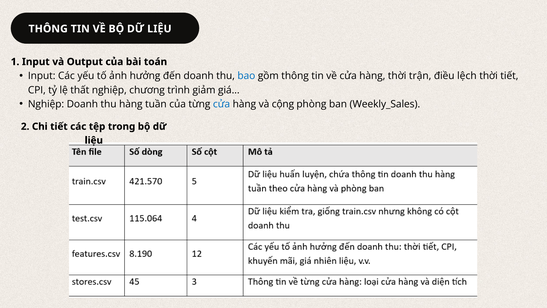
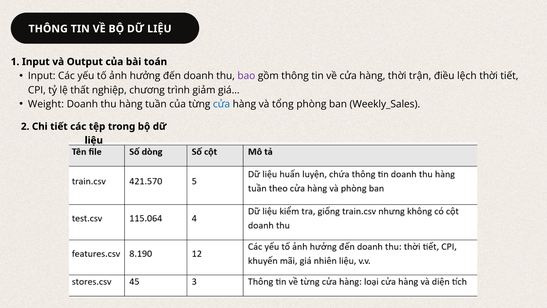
bao colour: blue -> purple
Nghiệp at (46, 104): Nghiệp -> Weight
cộng: cộng -> tổng
